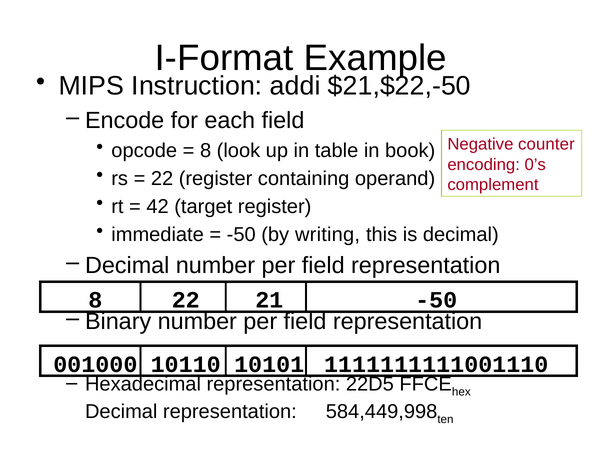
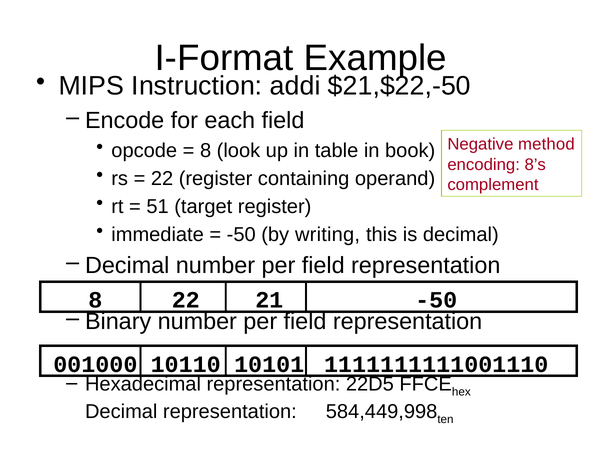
counter: counter -> method
0’s: 0’s -> 8’s
42: 42 -> 51
